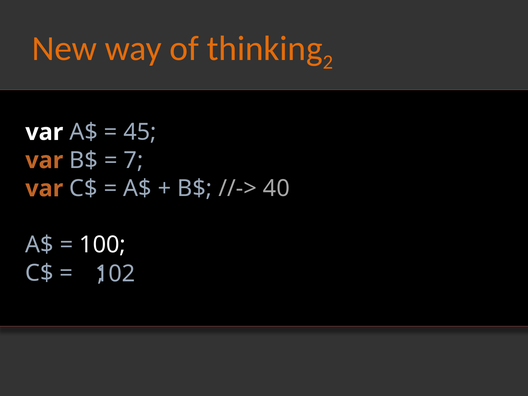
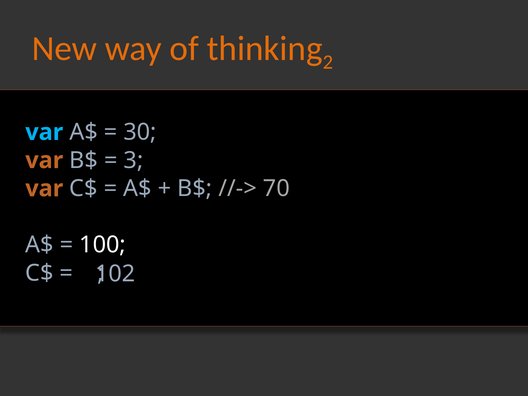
var at (44, 132) colour: white -> light blue
45: 45 -> 30
7: 7 -> 3
40: 40 -> 70
